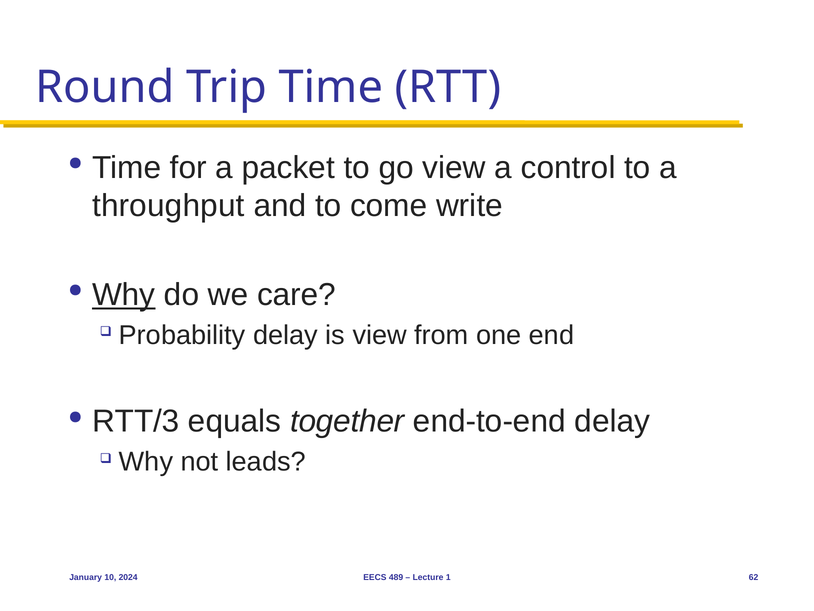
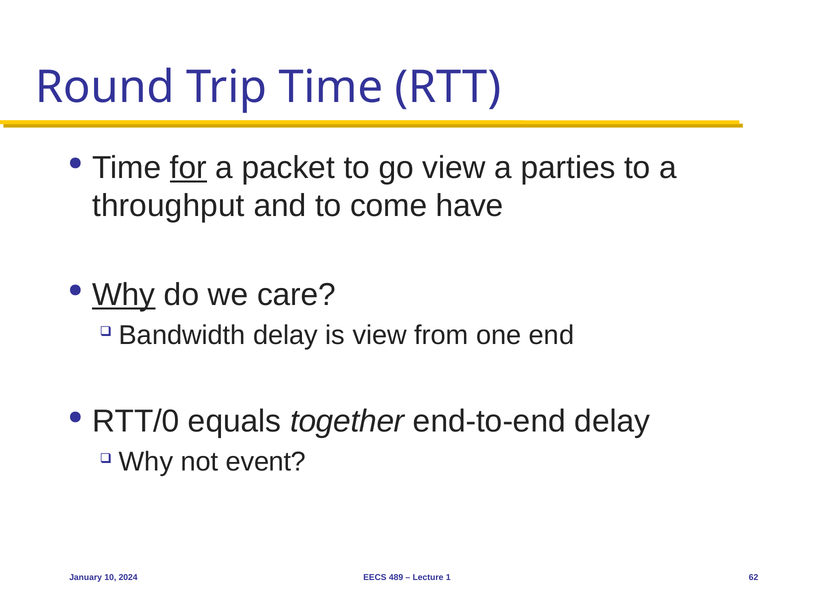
for underline: none -> present
control: control -> parties
write: write -> have
Probability: Probability -> Bandwidth
RTT/3: RTT/3 -> RTT/0
leads: leads -> event
